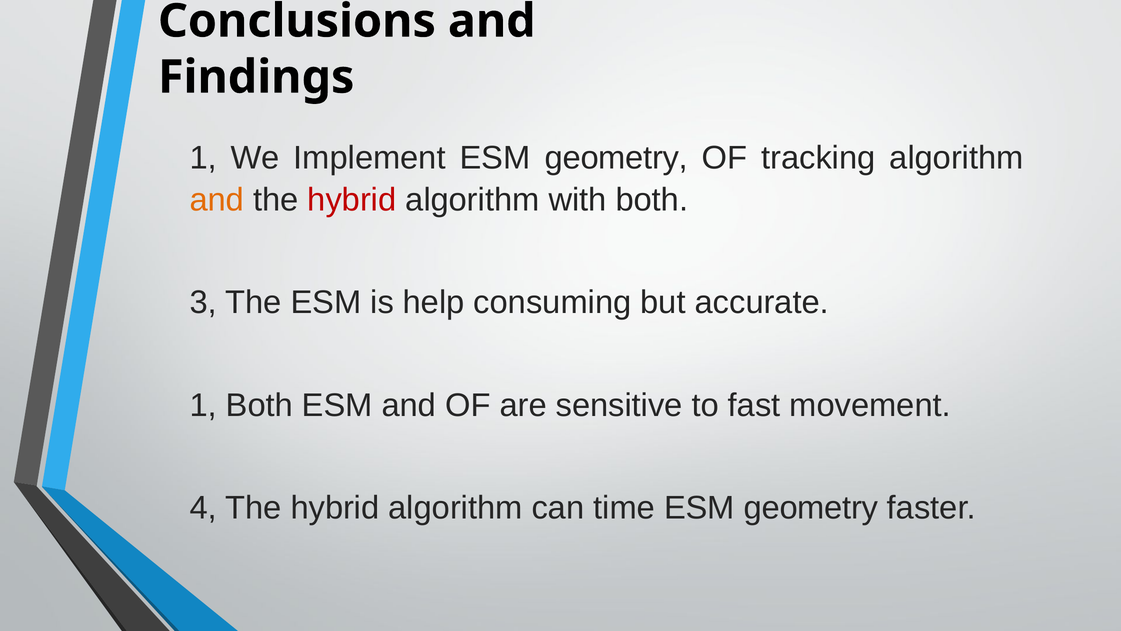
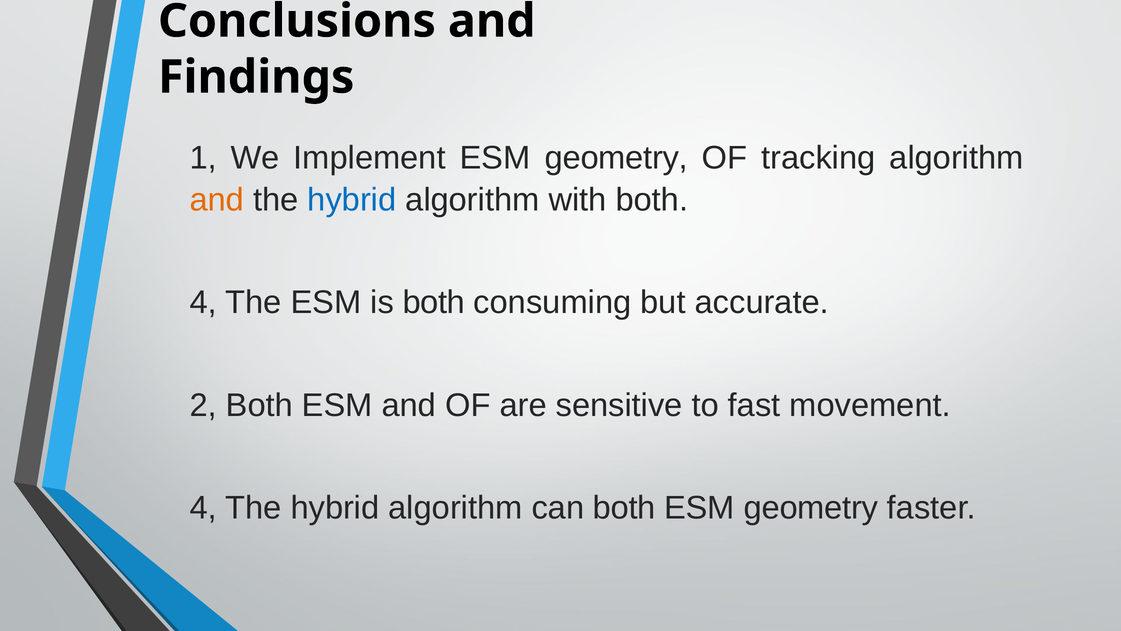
hybrid at (352, 200) colour: red -> blue
3 at (203, 302): 3 -> 4
is help: help -> both
1 at (203, 405): 1 -> 2
can time: time -> both
